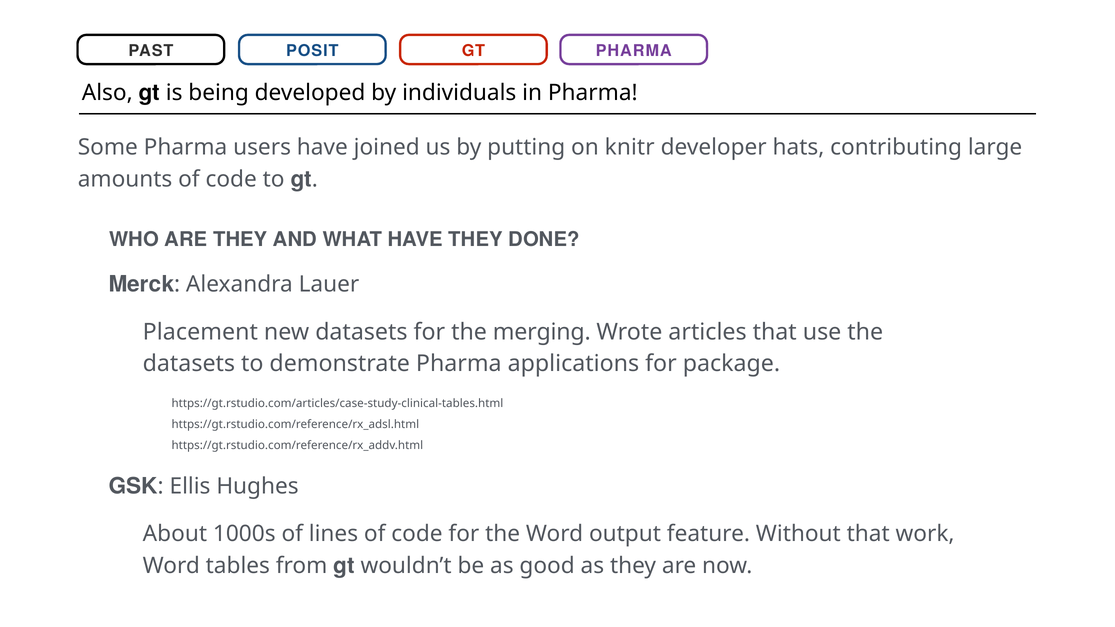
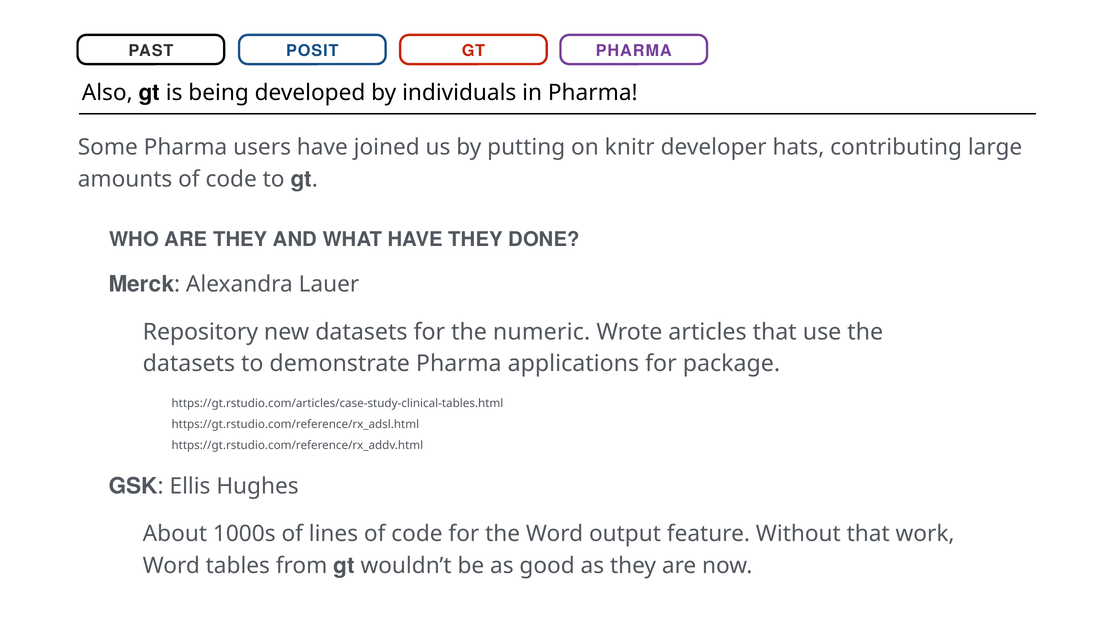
Placement: Placement -> Repository
merging: merging -> numeric
